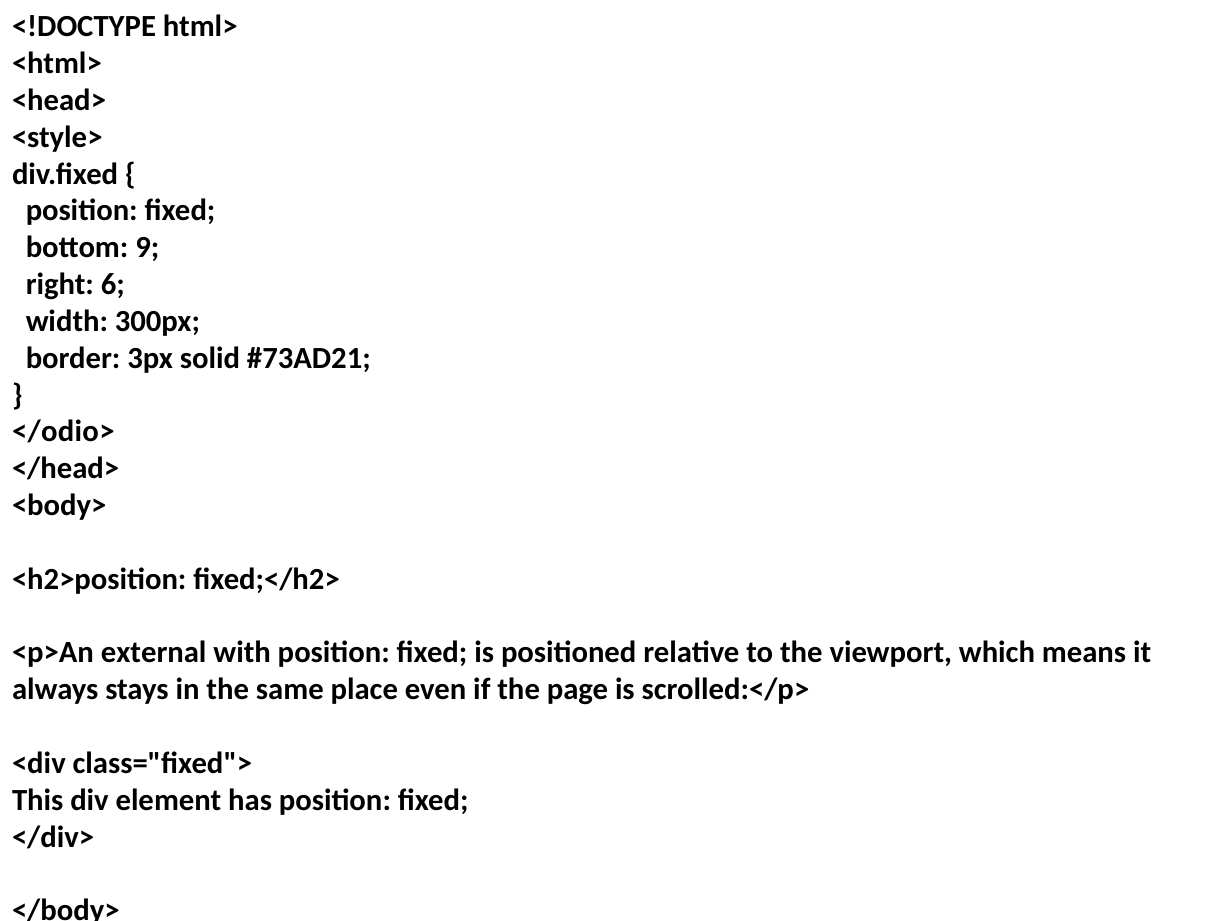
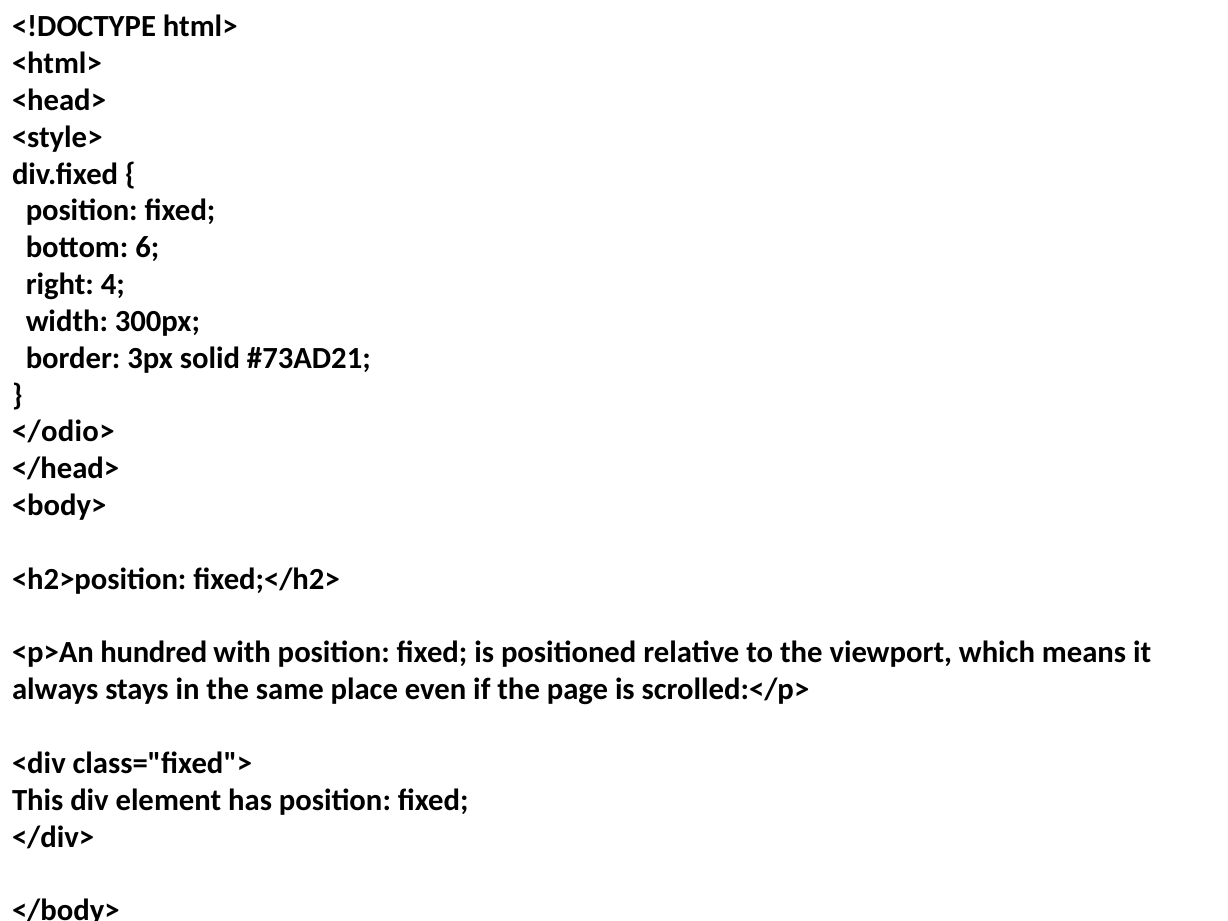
9: 9 -> 6
6: 6 -> 4
external: external -> hundred
